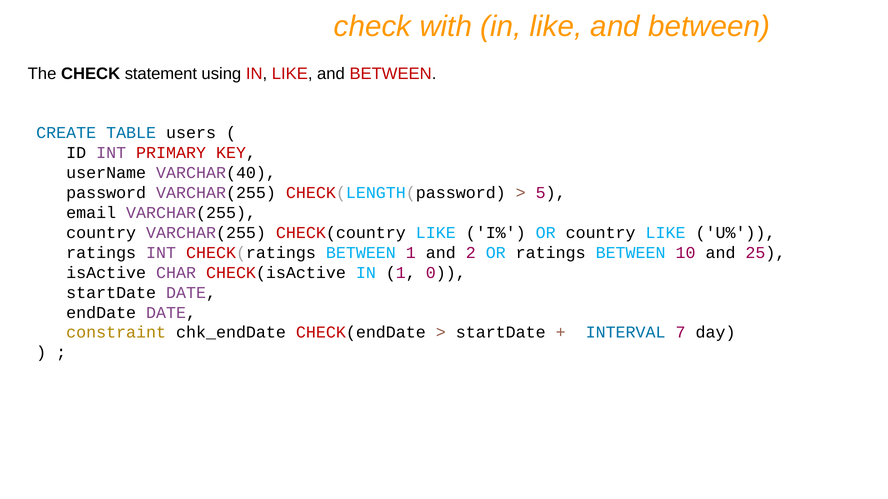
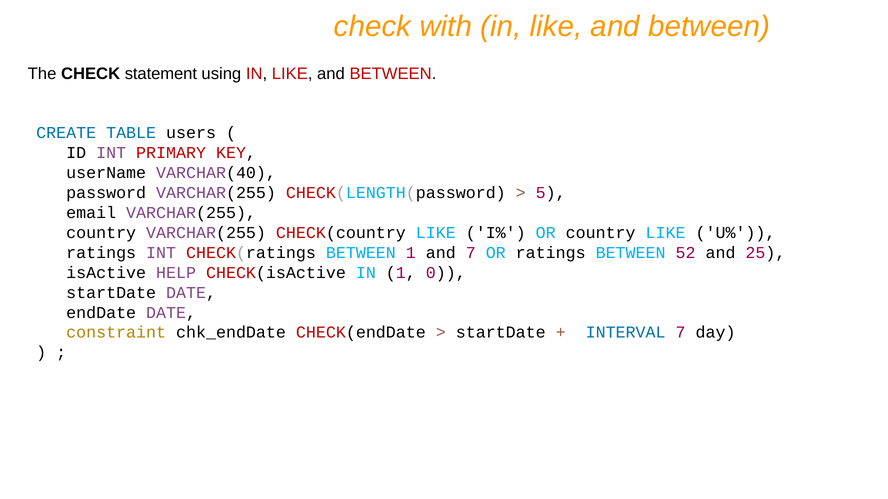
and 2: 2 -> 7
10: 10 -> 52
CHAR: CHAR -> HELP
